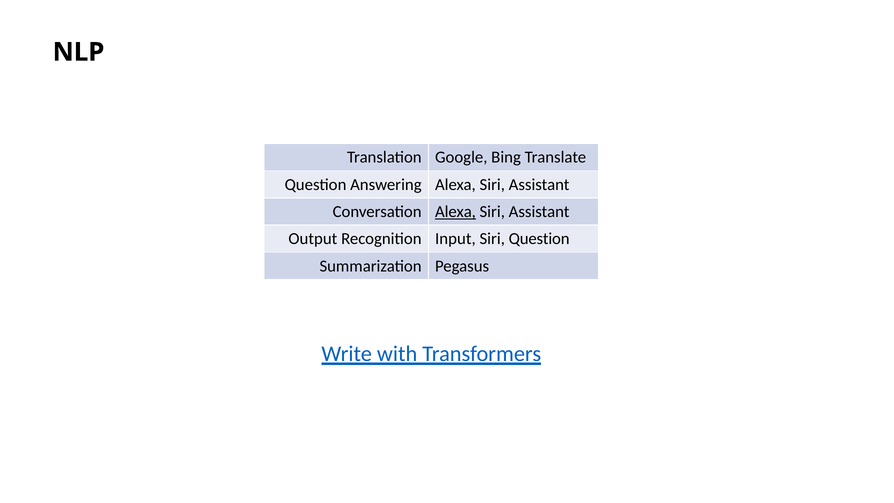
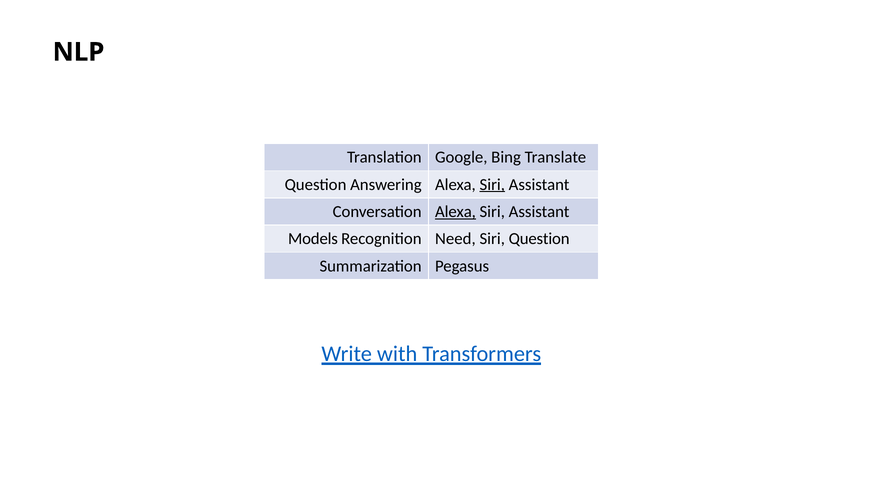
Siri at (492, 184) underline: none -> present
Output: Output -> Models
Input: Input -> Need
